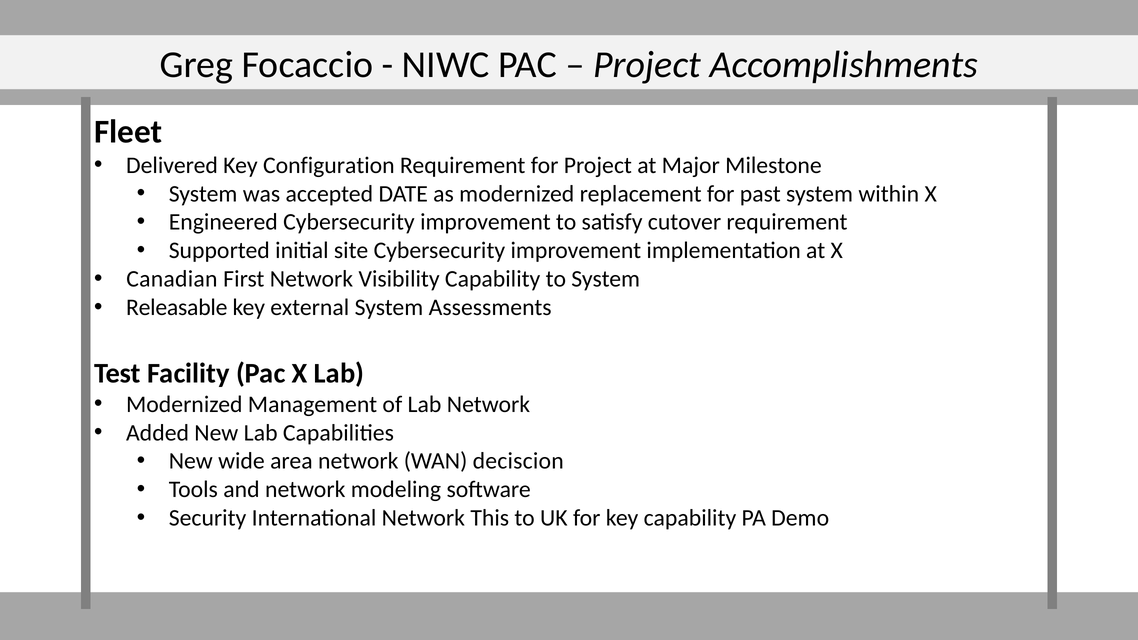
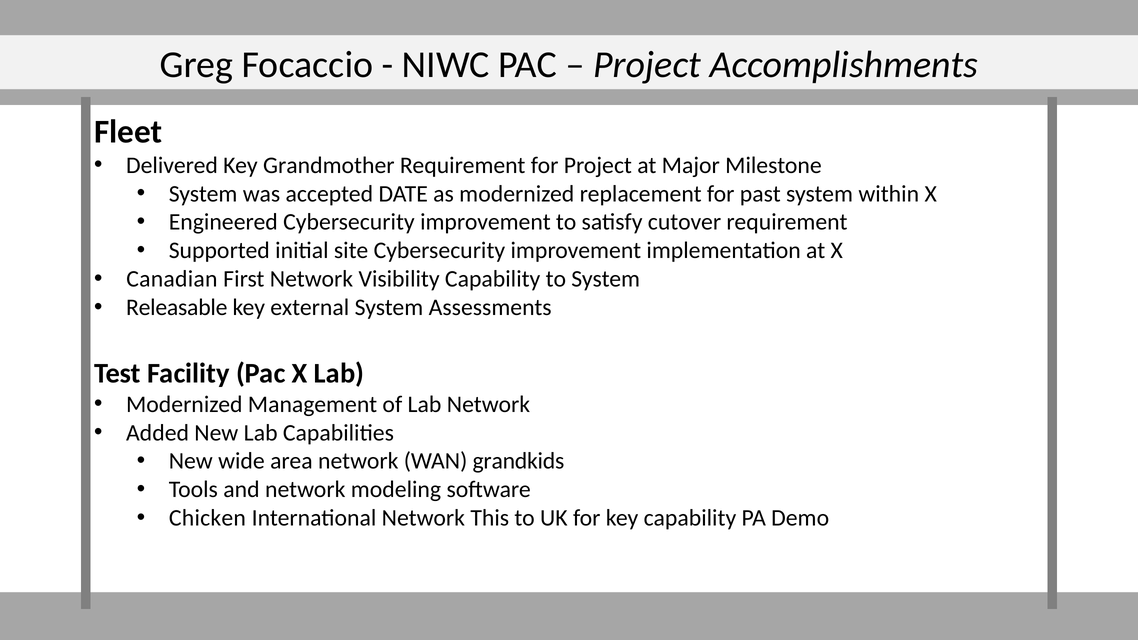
Configuration: Configuration -> Grandmother
deciscion: deciscion -> grandkids
Security: Security -> Chicken
